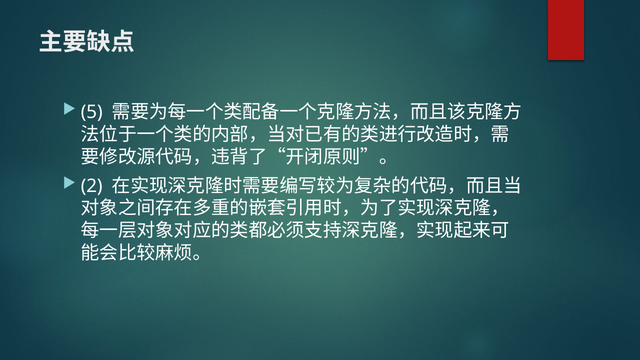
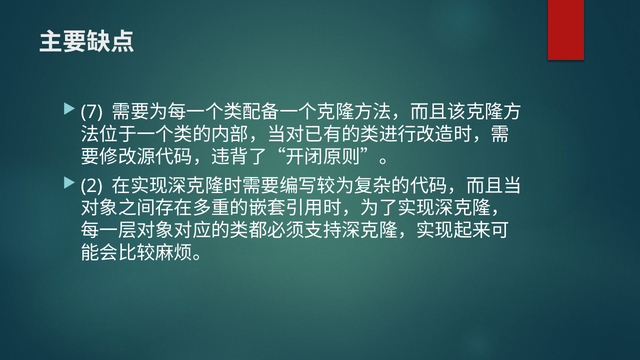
5: 5 -> 7
